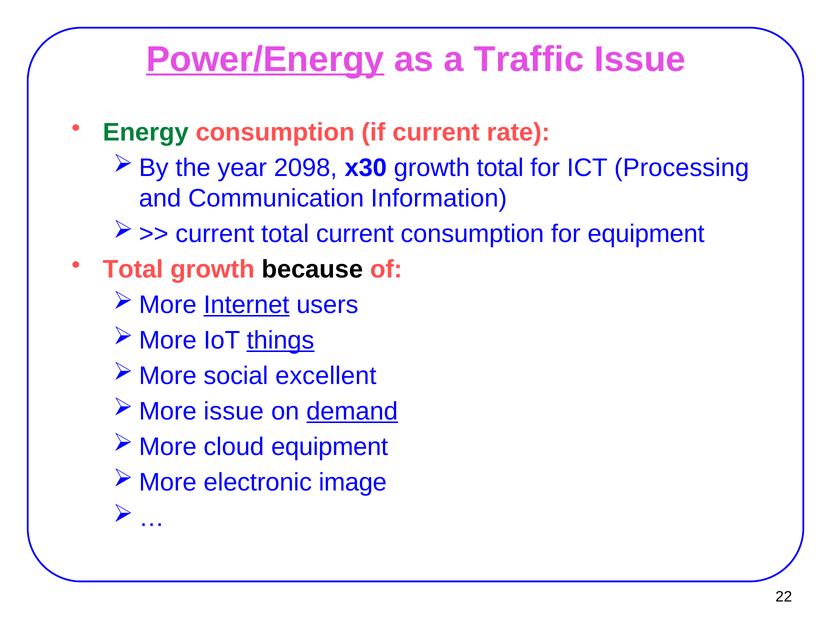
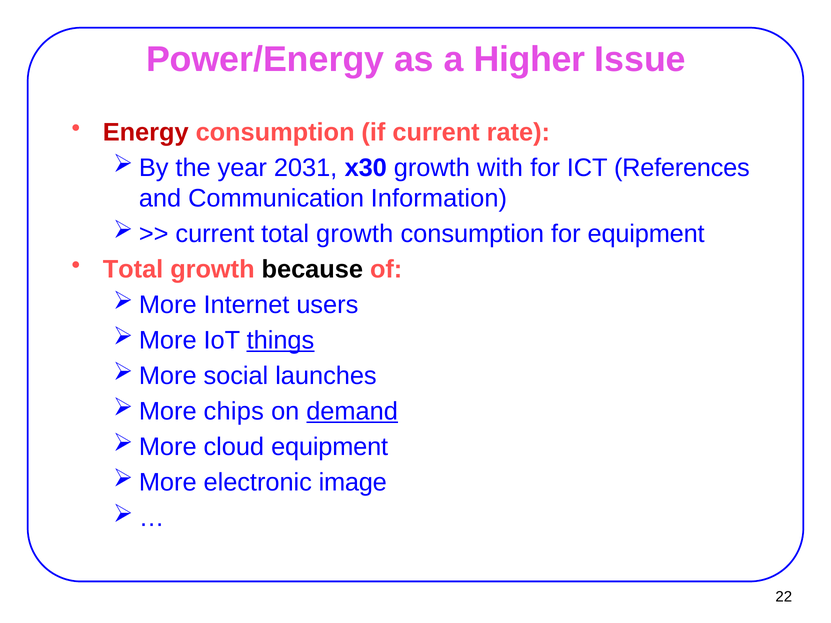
Power/Energy underline: present -> none
Traffic: Traffic -> Higher
Energy colour: green -> red
2098: 2098 -> 2031
growth total: total -> with
Processing: Processing -> References
current total current: current -> growth
Internet underline: present -> none
excellent: excellent -> launches
issue at (234, 412): issue -> chips
